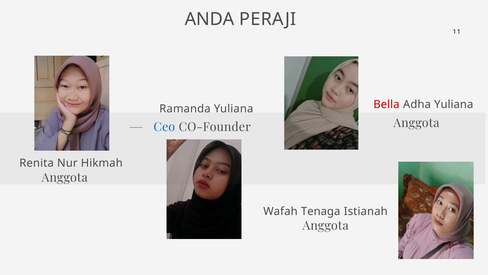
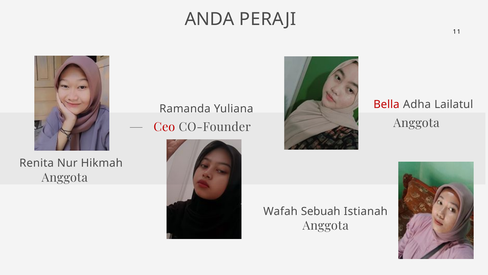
Adha Yuliana: Yuliana -> Lailatul
Ceo colour: blue -> red
Tenaga: Tenaga -> Sebuah
